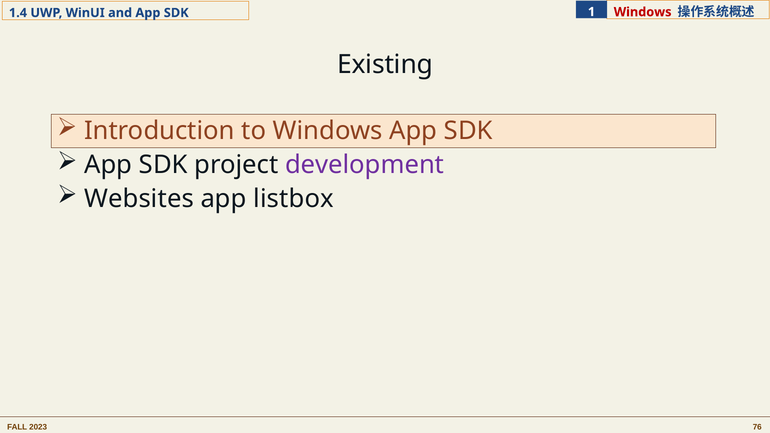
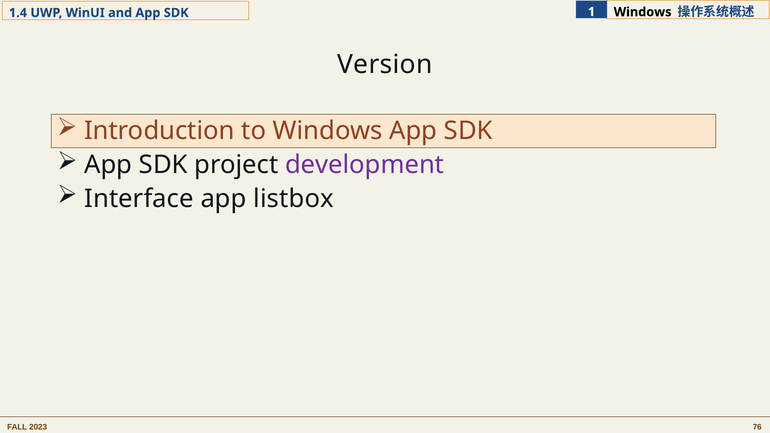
Windows at (643, 12) colour: red -> black
Existing: Existing -> Version
Websites: Websites -> Interface
